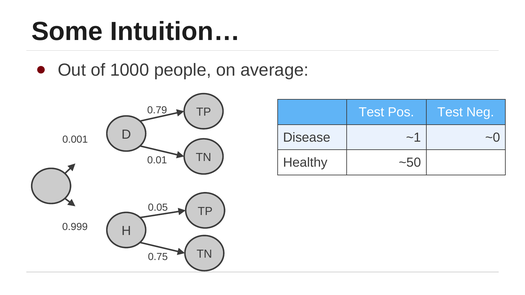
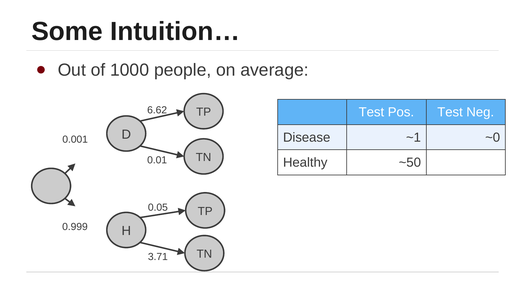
0.79: 0.79 -> 6.62
0.75: 0.75 -> 3.71
